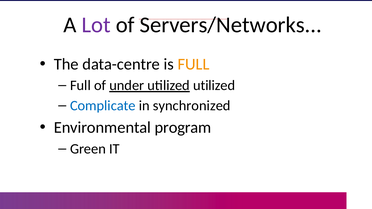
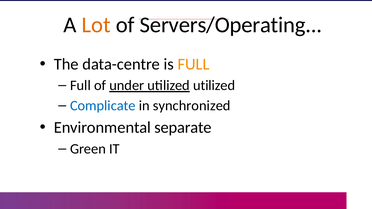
Lot colour: purple -> orange
Servers/Networks: Servers/Networks -> Servers/Operating
program: program -> separate
